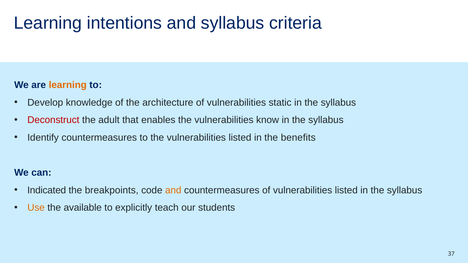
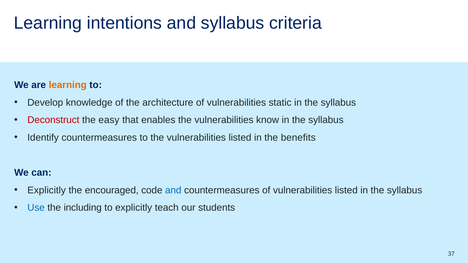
adult: adult -> easy
Indicated at (47, 190): Indicated -> Explicitly
breakpoints: breakpoints -> encouraged
and at (173, 190) colour: orange -> blue
Use colour: orange -> blue
available: available -> including
